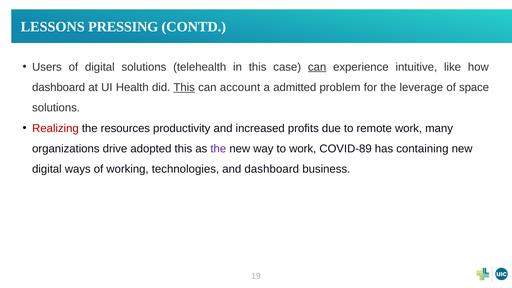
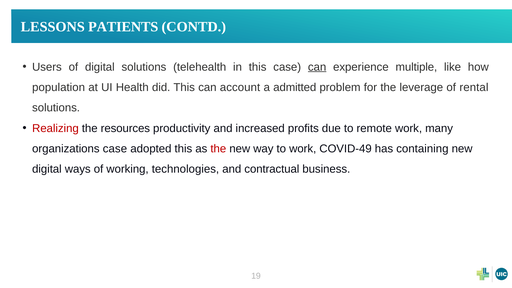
PRESSING: PRESSING -> PATIENTS
intuitive: intuitive -> multiple
dashboard at (59, 87): dashboard -> population
This at (184, 87) underline: present -> none
space: space -> rental
organizations drive: drive -> case
the at (218, 149) colour: purple -> red
COVID-89: COVID-89 -> COVID-49
and dashboard: dashboard -> contractual
